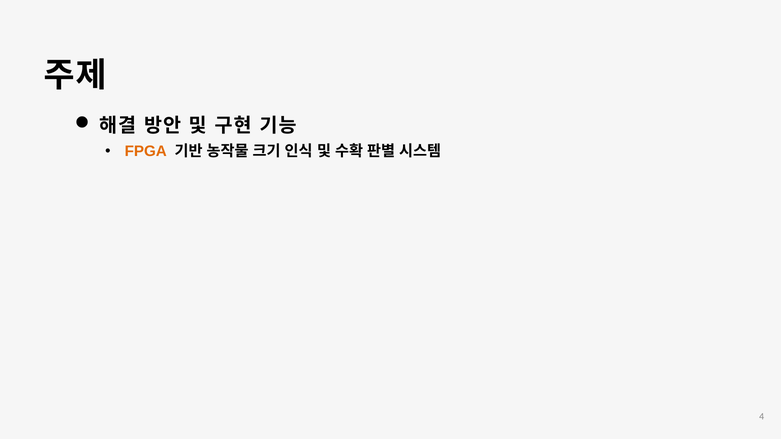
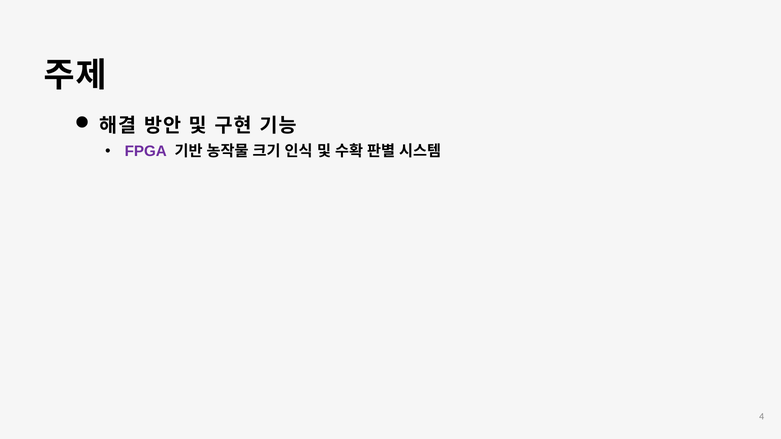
FPGA colour: orange -> purple
